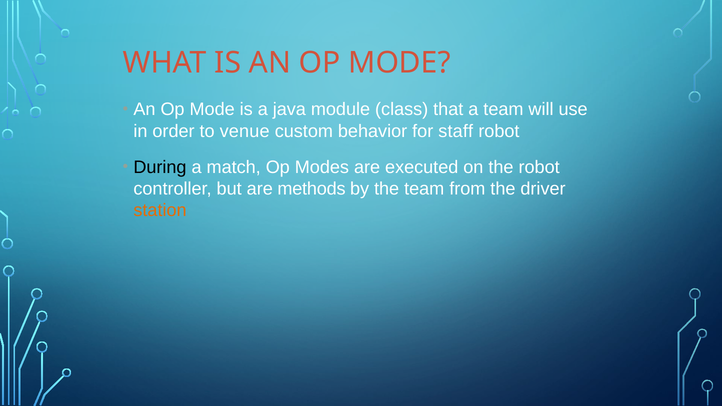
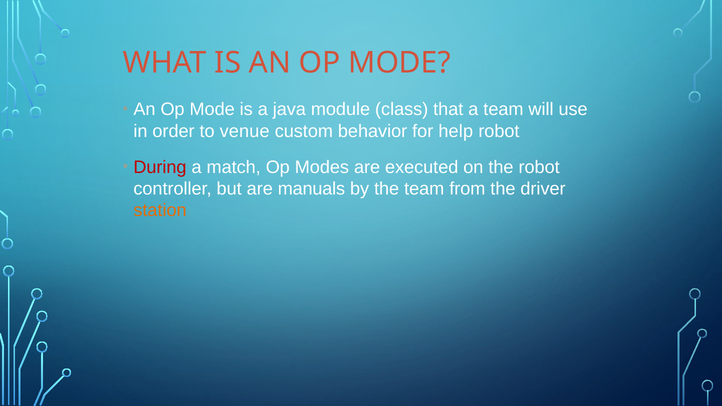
staff: staff -> help
During colour: black -> red
methods: methods -> manuals
